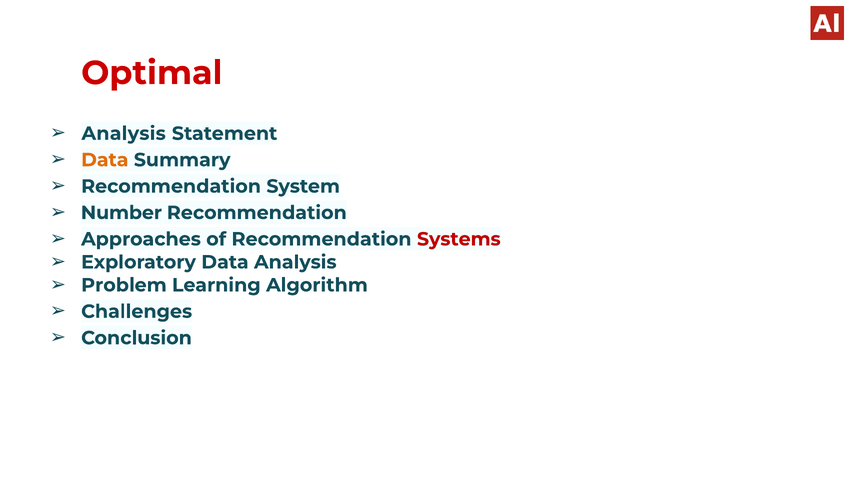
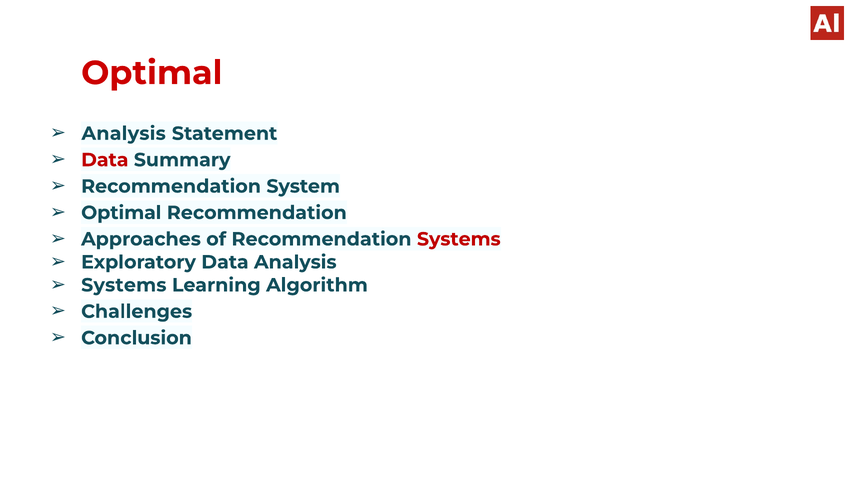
Data at (105, 160) colour: orange -> red
Number at (121, 213): Number -> Optimal
Problem at (124, 285): Problem -> Systems
